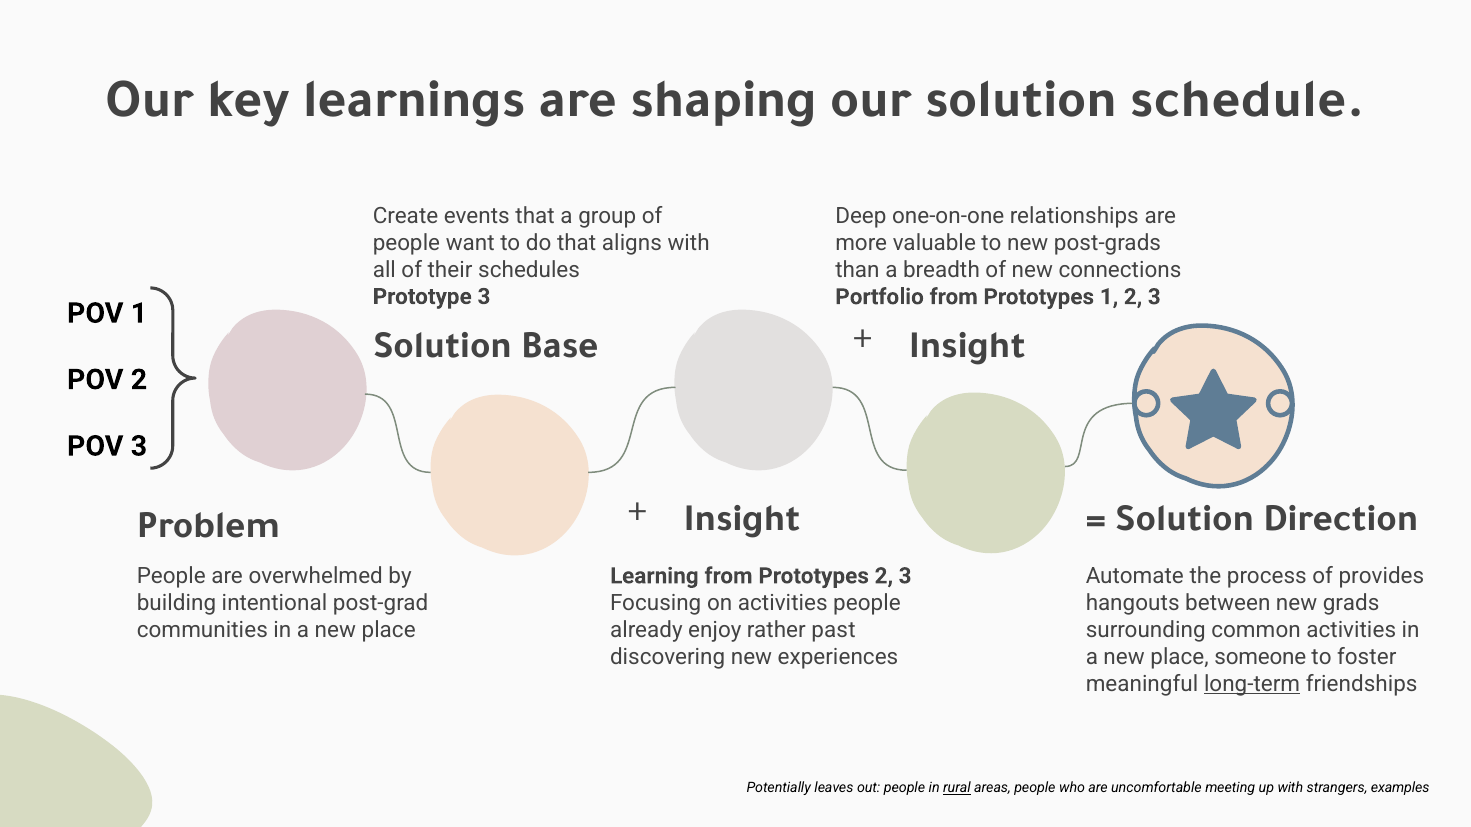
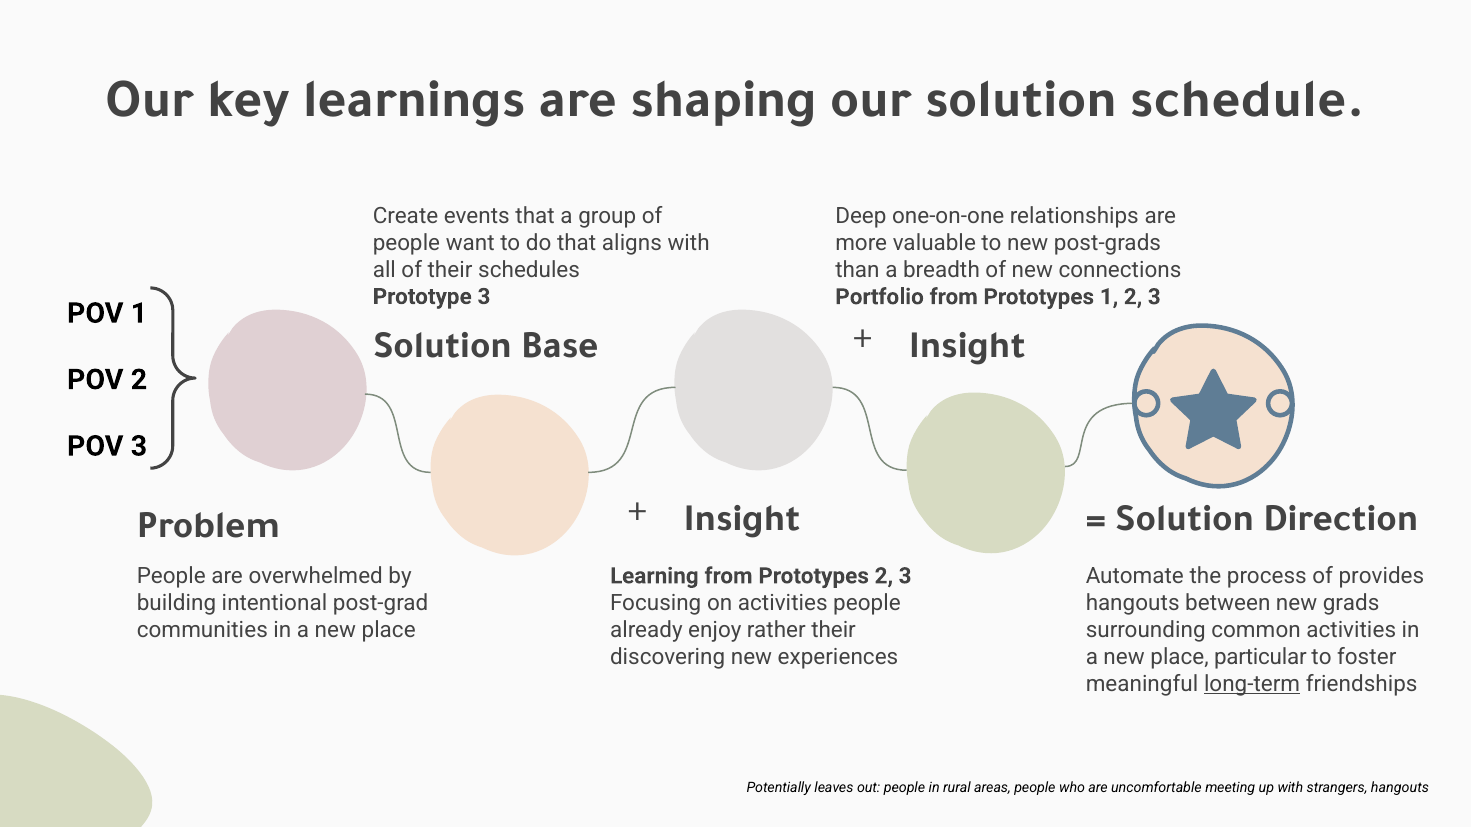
rather past: past -> their
someone: someone -> particular
rural underline: present -> none
strangers examples: examples -> hangouts
